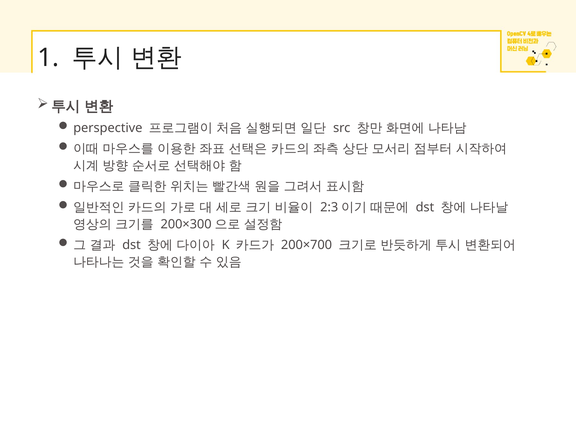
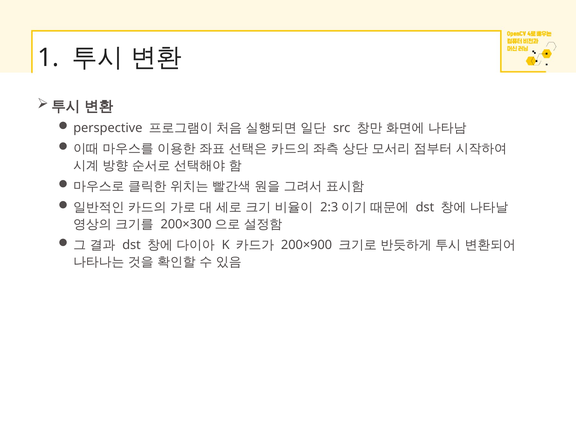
200×700: 200×700 -> 200×900
